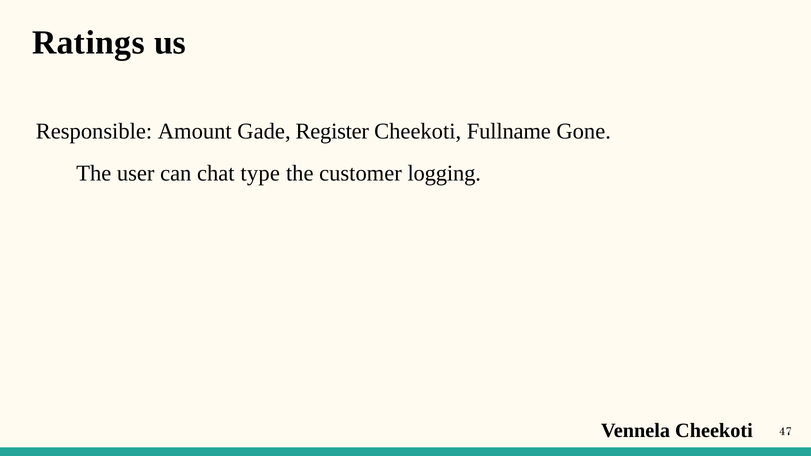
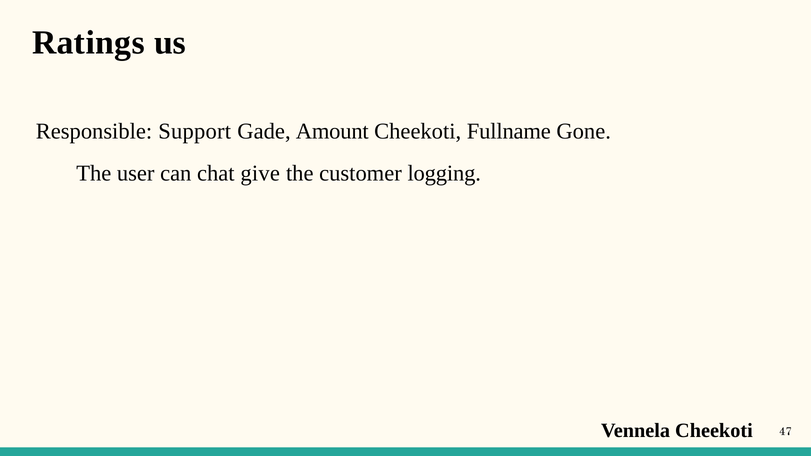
Amount: Amount -> Support
Register: Register -> Amount
type: type -> give
